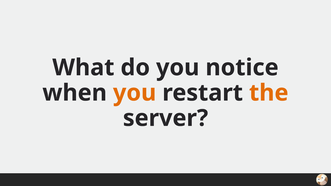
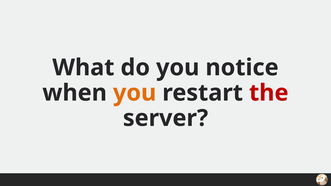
the colour: orange -> red
